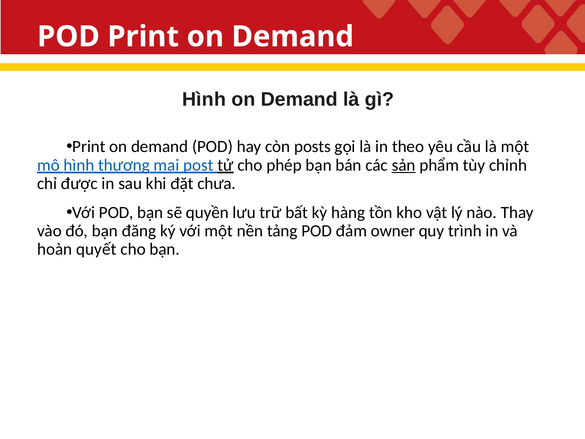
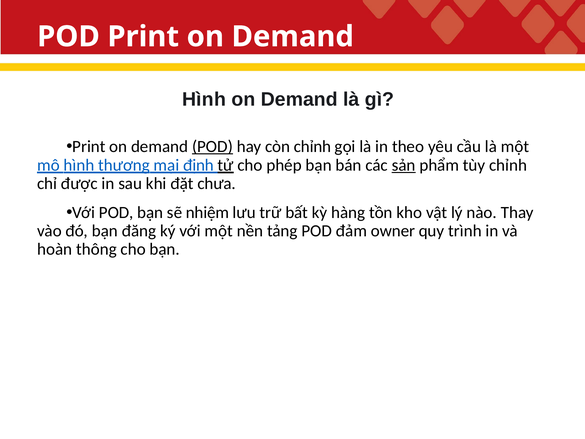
POD at (212, 146) underline: none -> present
còn posts: posts -> chỉnh
post: post -> định
quyền: quyền -> nhiệm
quyết: quyết -> thông
